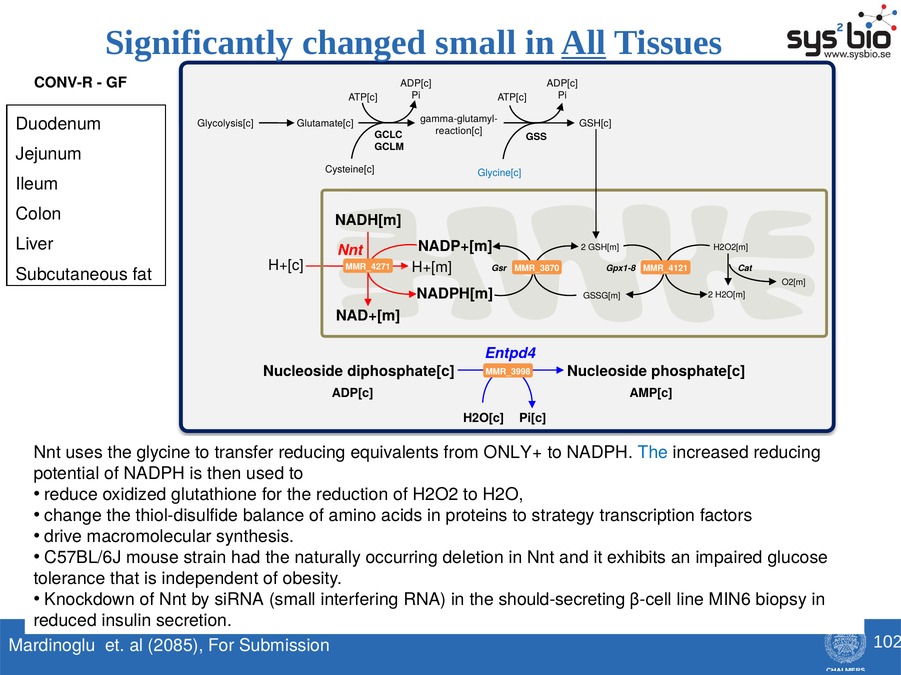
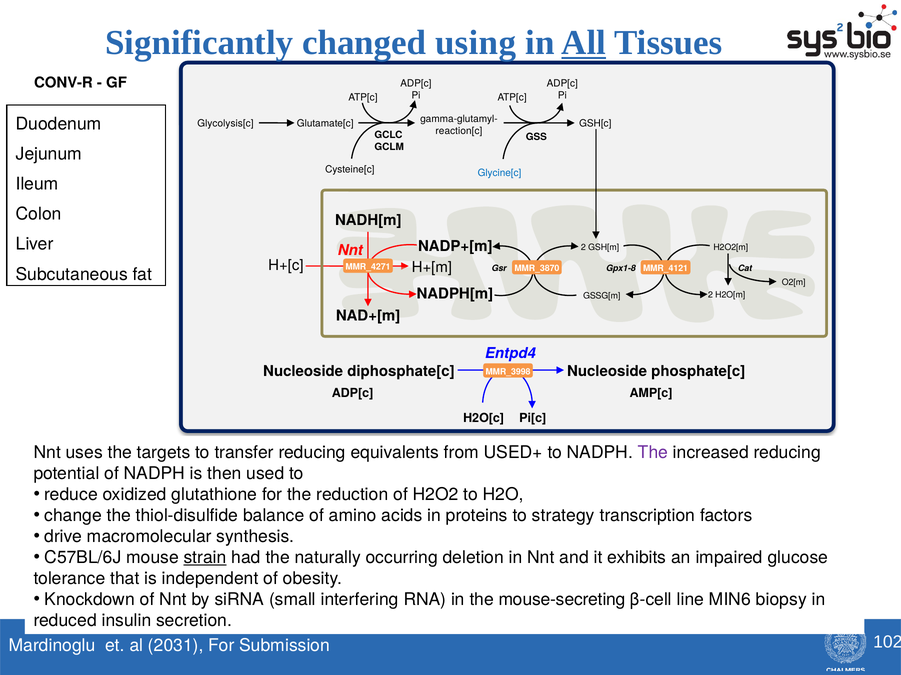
changed small: small -> using
glycine: glycine -> targets
ONLY+: ONLY+ -> USED+
The at (653, 453) colour: blue -> purple
strain underline: none -> present
should-secreting: should-secreting -> mouse-secreting
2085: 2085 -> 2031
